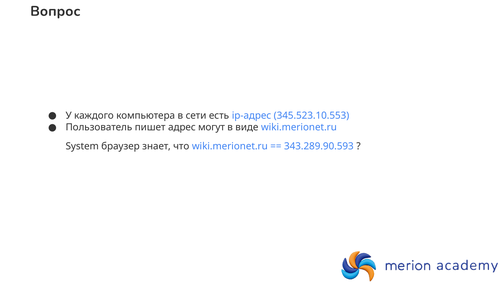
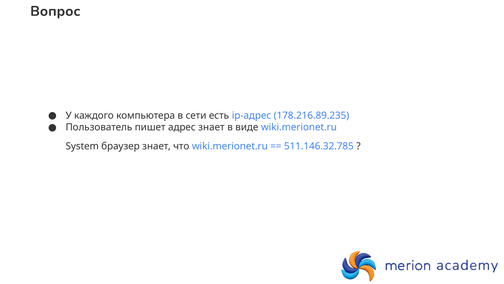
345.523.10.553: 345.523.10.553 -> 178.216.89.235
адрес могут: могут -> знает
343.289.90.593: 343.289.90.593 -> 511.146.32.785
